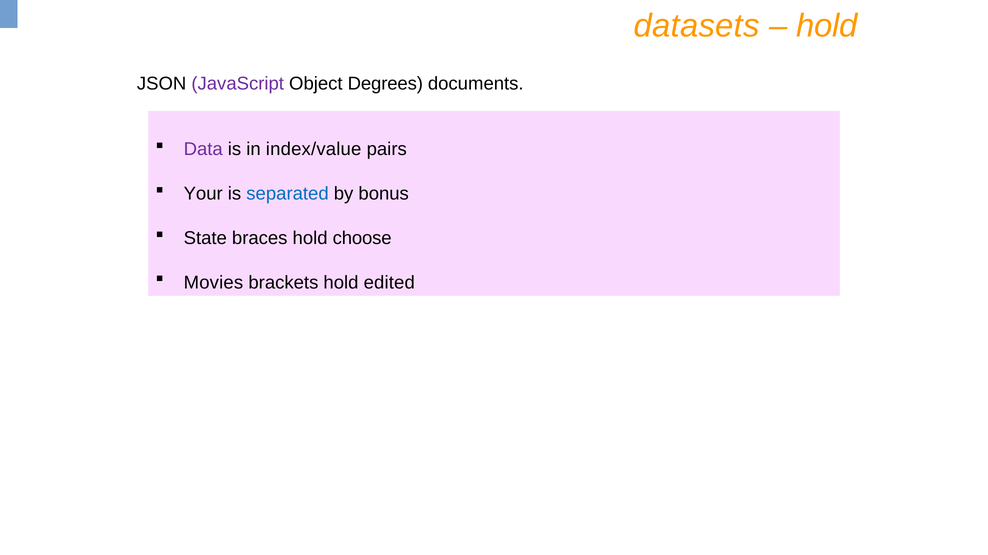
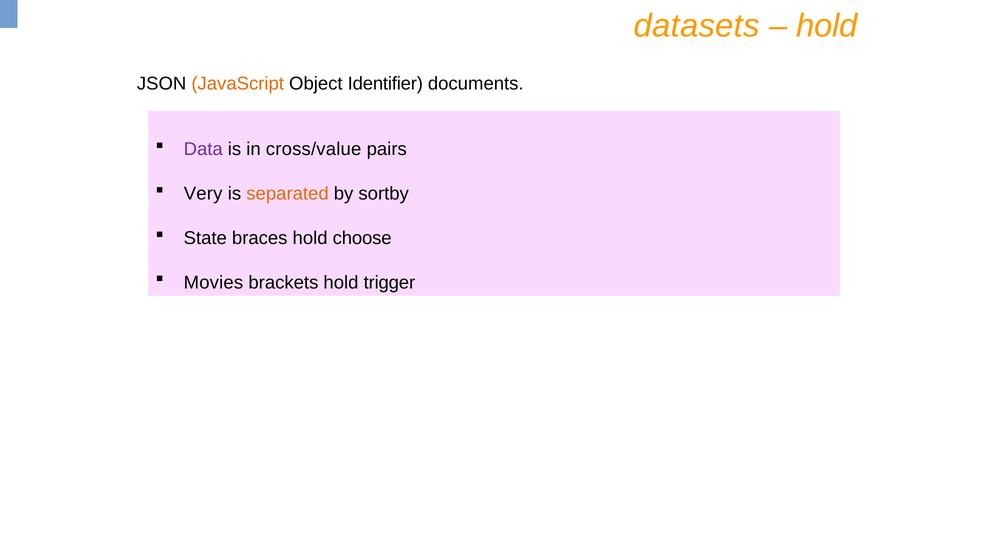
JavaScript colour: purple -> orange
Degrees: Degrees -> Identifier
index/value: index/value -> cross/value
Your: Your -> Very
separated colour: blue -> orange
bonus: bonus -> sortby
edited: edited -> trigger
